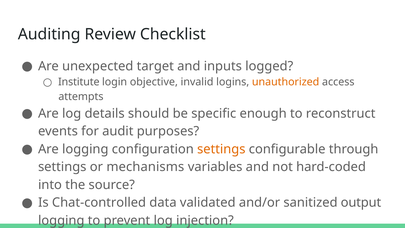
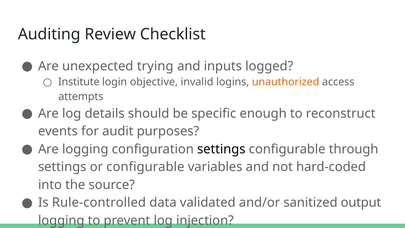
target: target -> trying
settings at (221, 149) colour: orange -> black
or mechanisms: mechanisms -> configurable
Chat-controlled: Chat-controlled -> Rule-controlled
